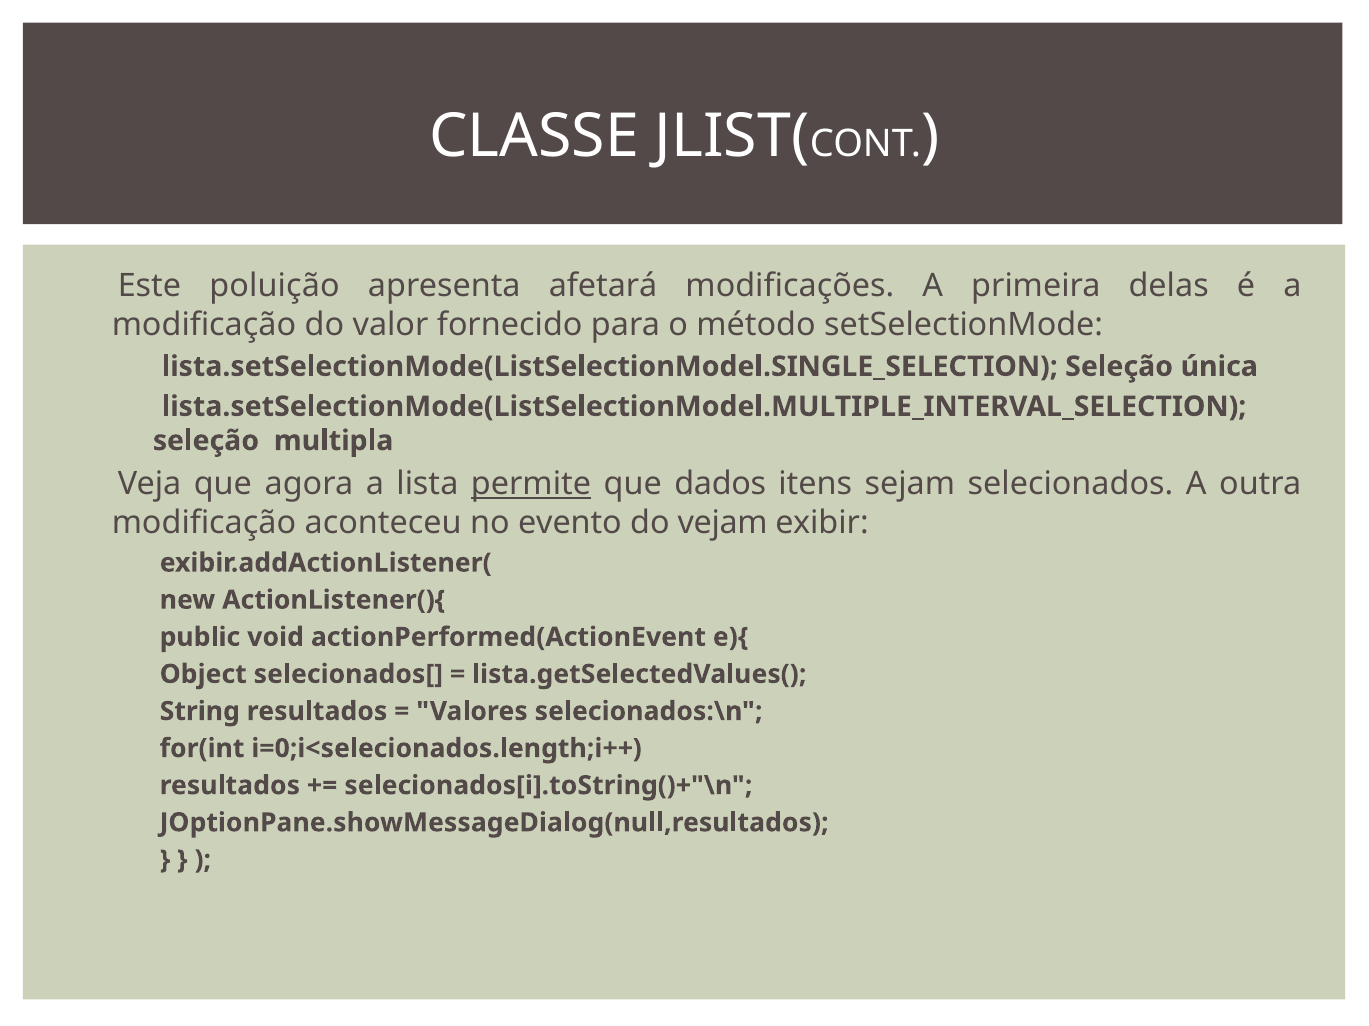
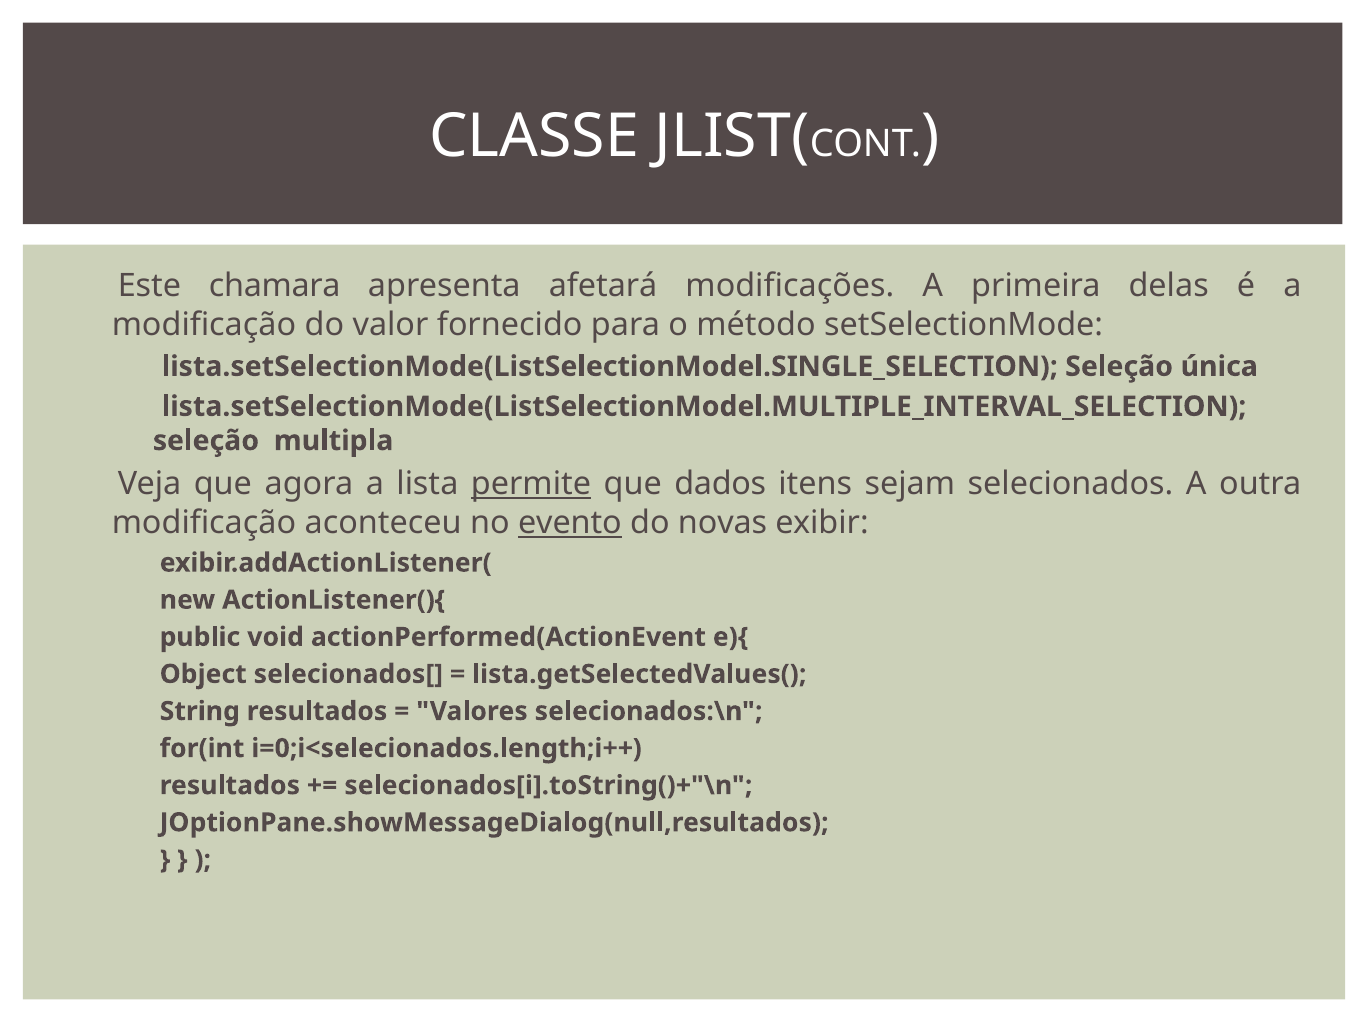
poluição: poluição -> chamara
evento underline: none -> present
vejam: vejam -> novas
